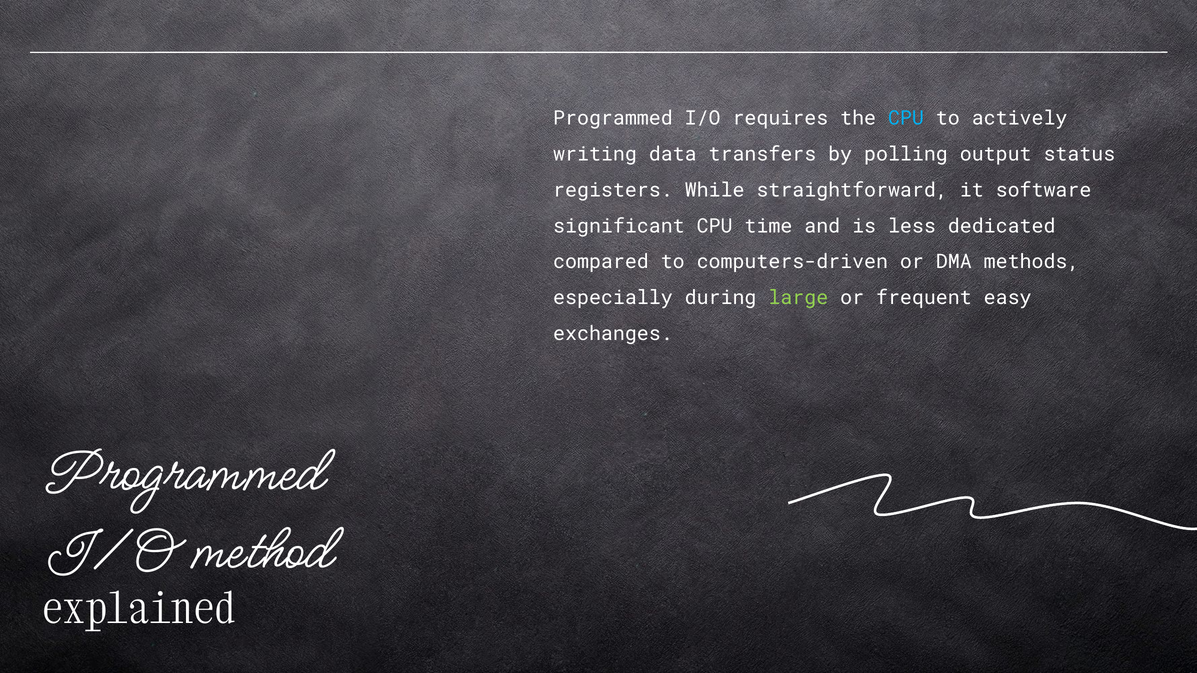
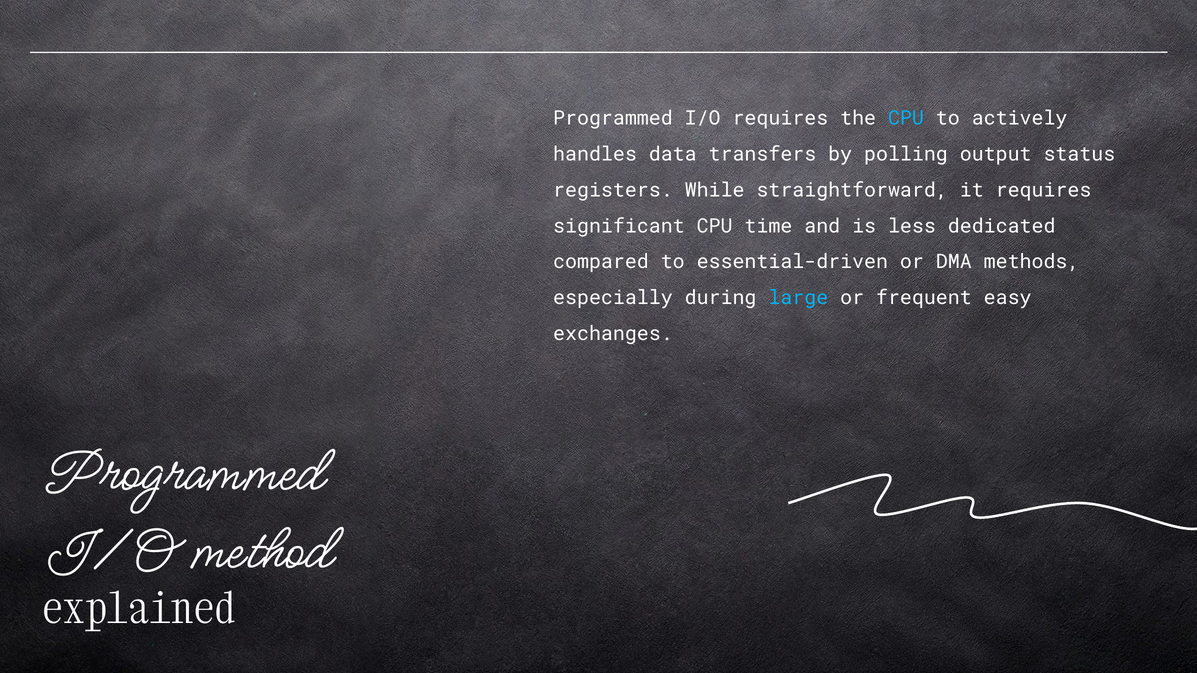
writing: writing -> handles
it software: software -> requires
computers-driven: computers-driven -> essential-driven
large colour: light green -> light blue
